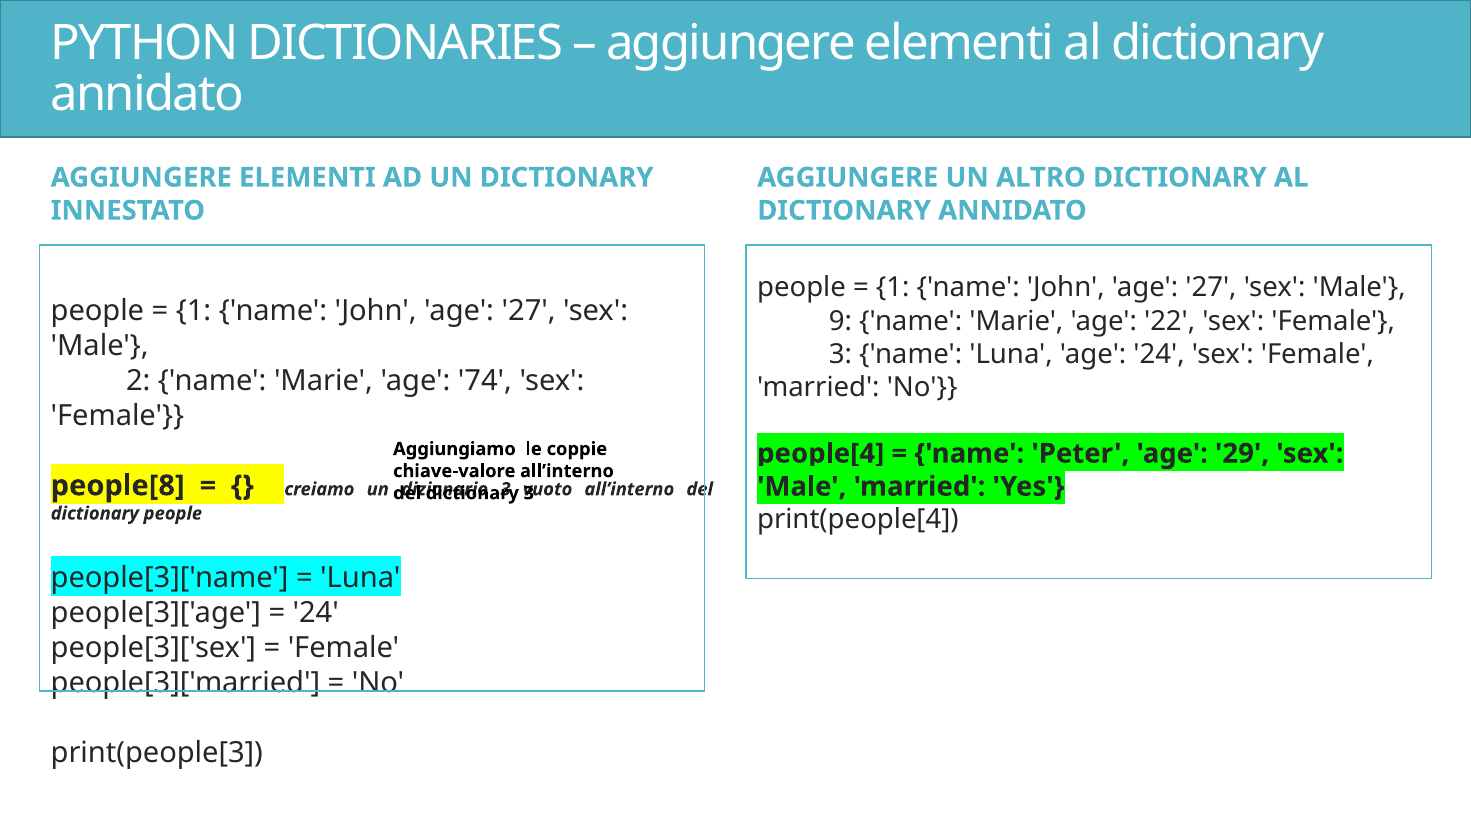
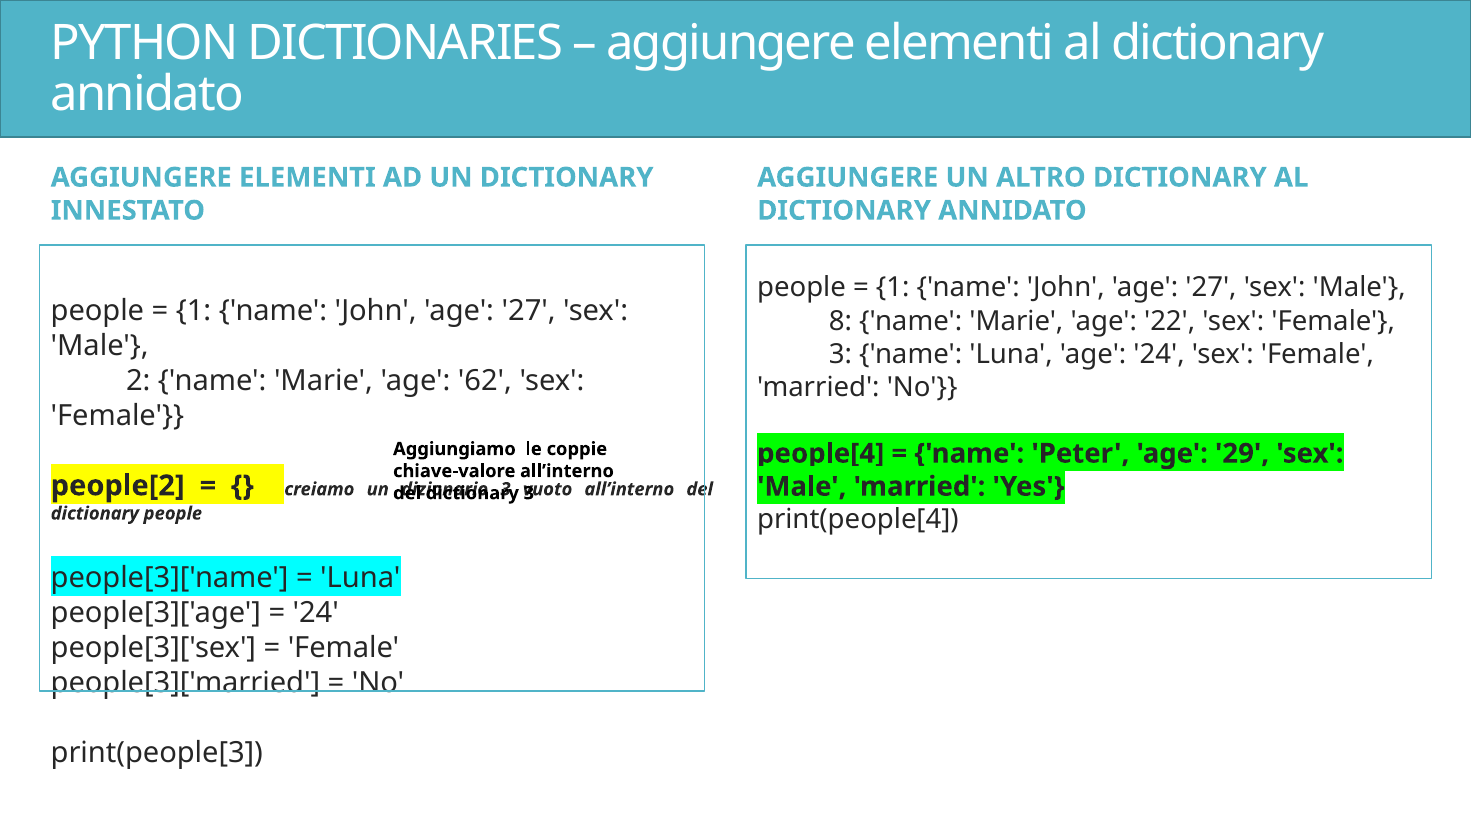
9: 9 -> 8
74: 74 -> 62
people[8: people[8 -> people[2
